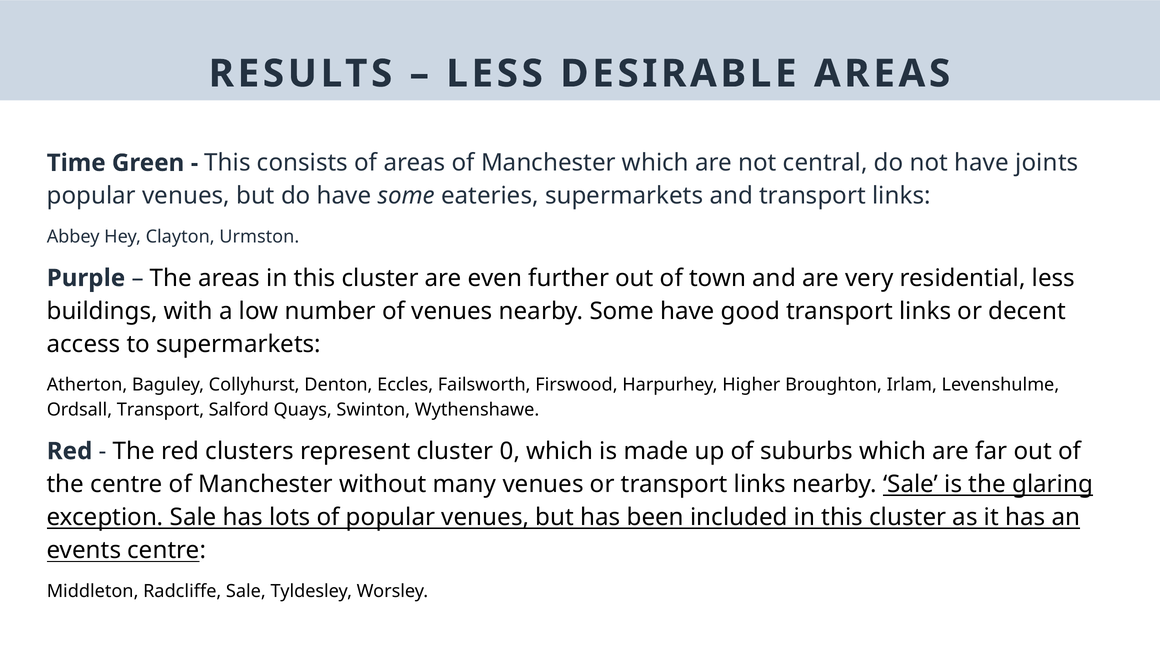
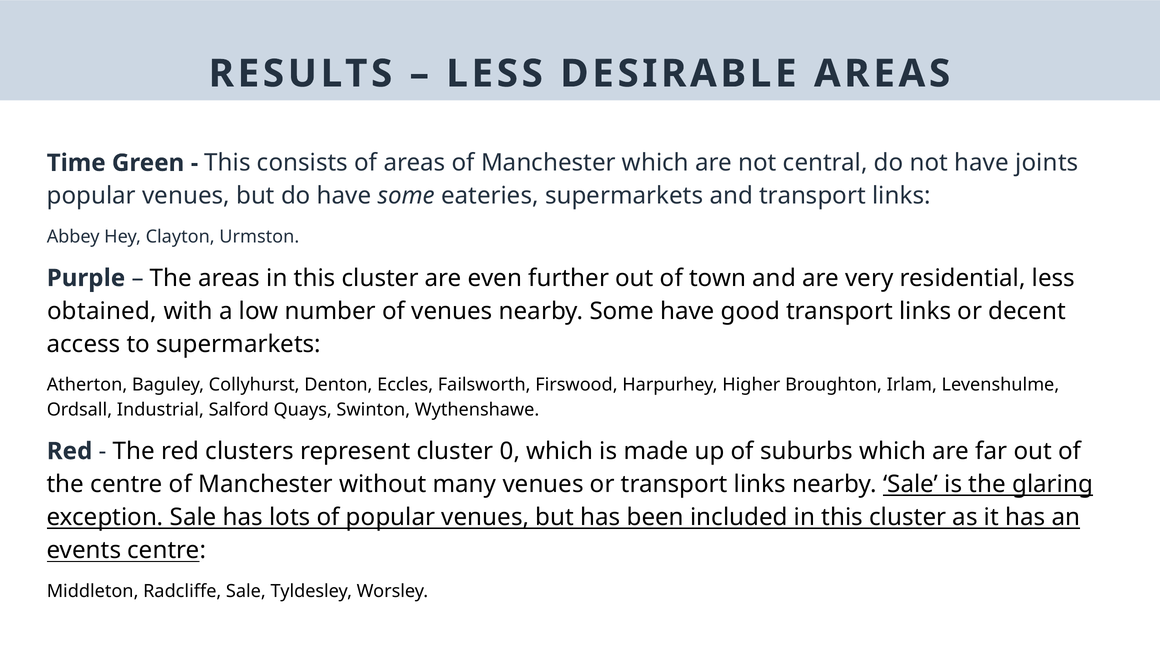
buildings: buildings -> obtained
Ordsall Transport: Transport -> Industrial
